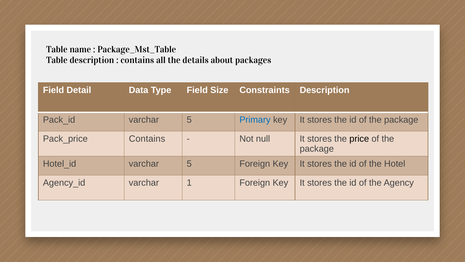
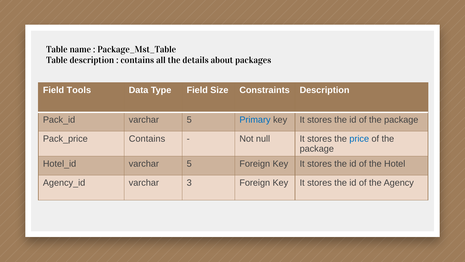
Detail: Detail -> Tools
price colour: black -> blue
1: 1 -> 3
